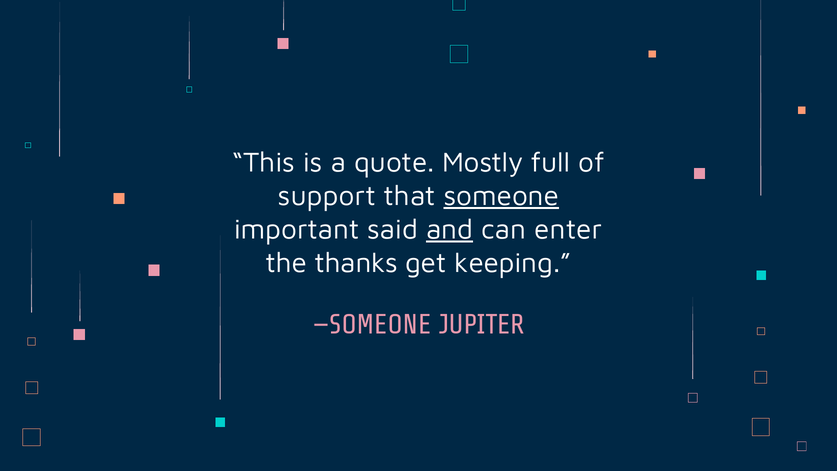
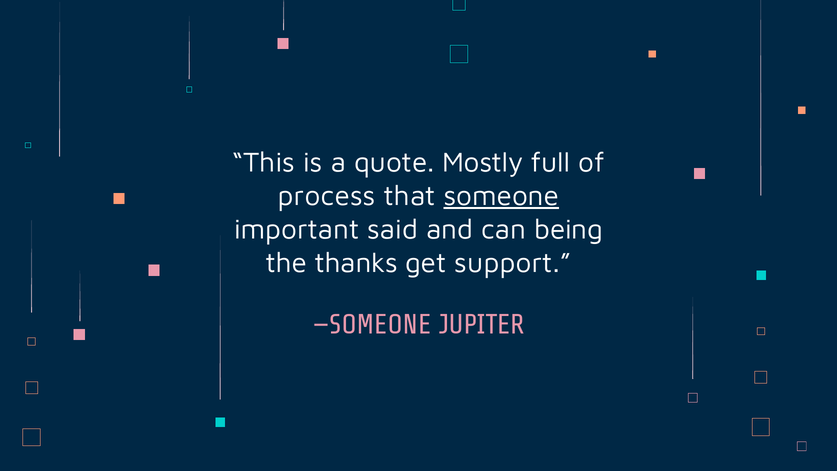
support: support -> process
and underline: present -> none
enter: enter -> being
keeping: keeping -> support
